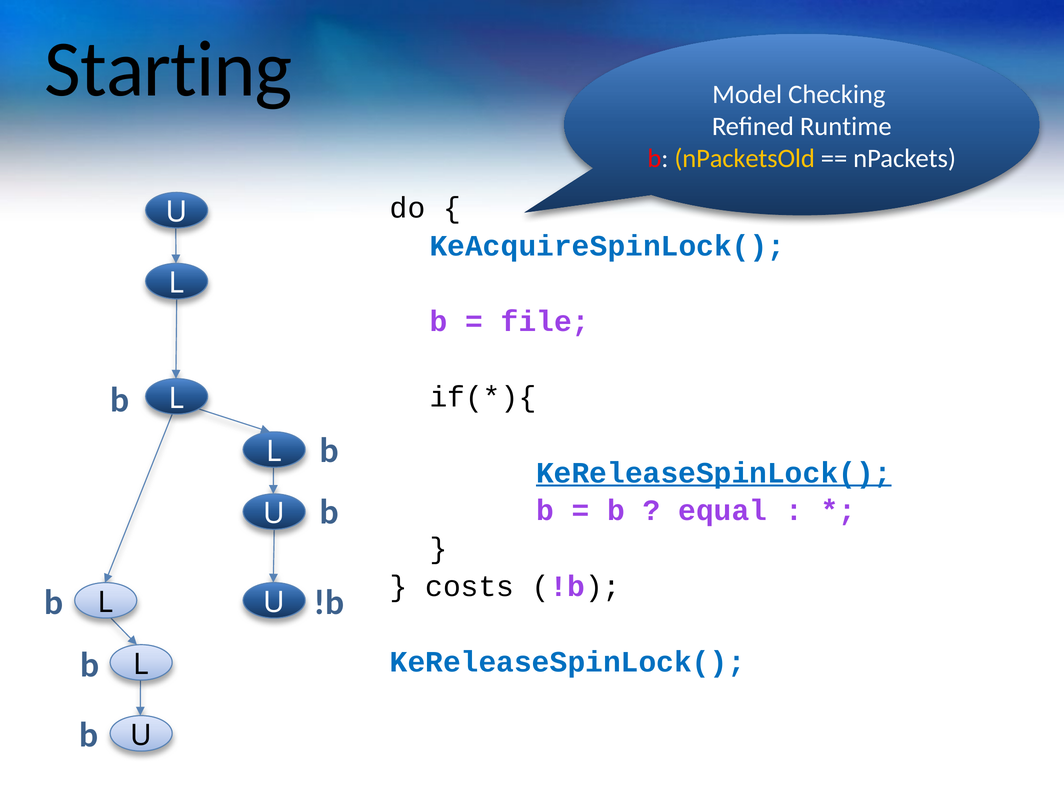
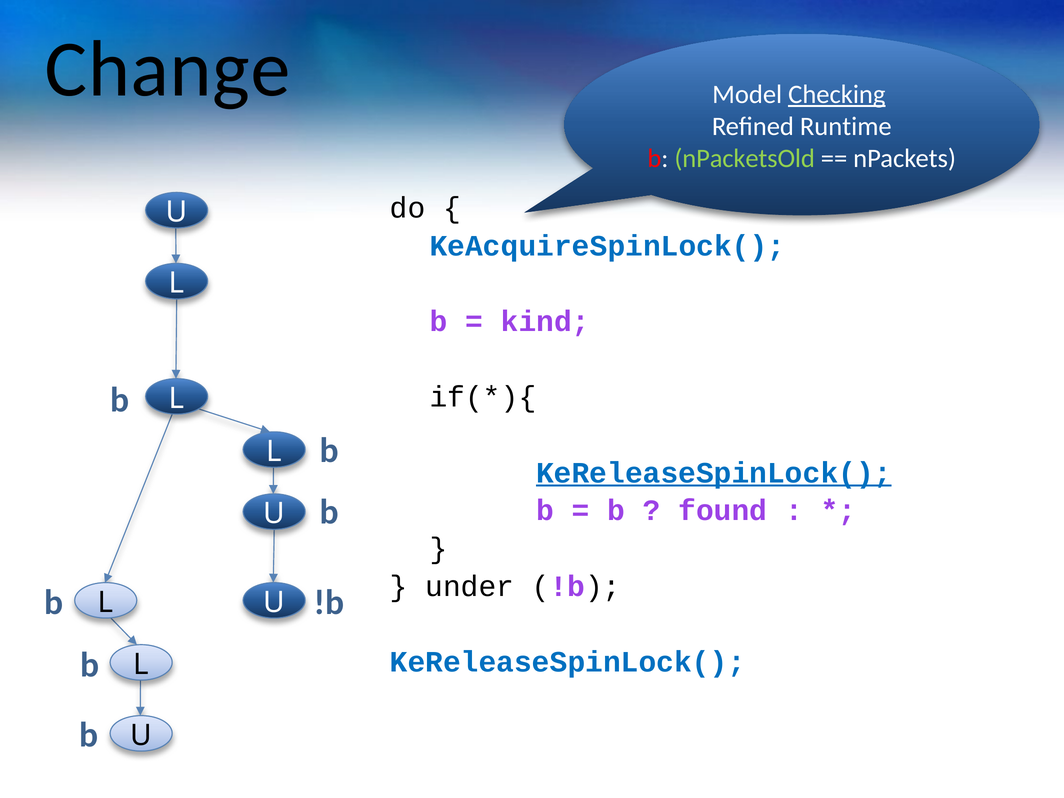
Starting: Starting -> Change
Checking underline: none -> present
nPacketsOld colour: yellow -> light green
file: file -> kind
equal: equal -> found
costs: costs -> under
